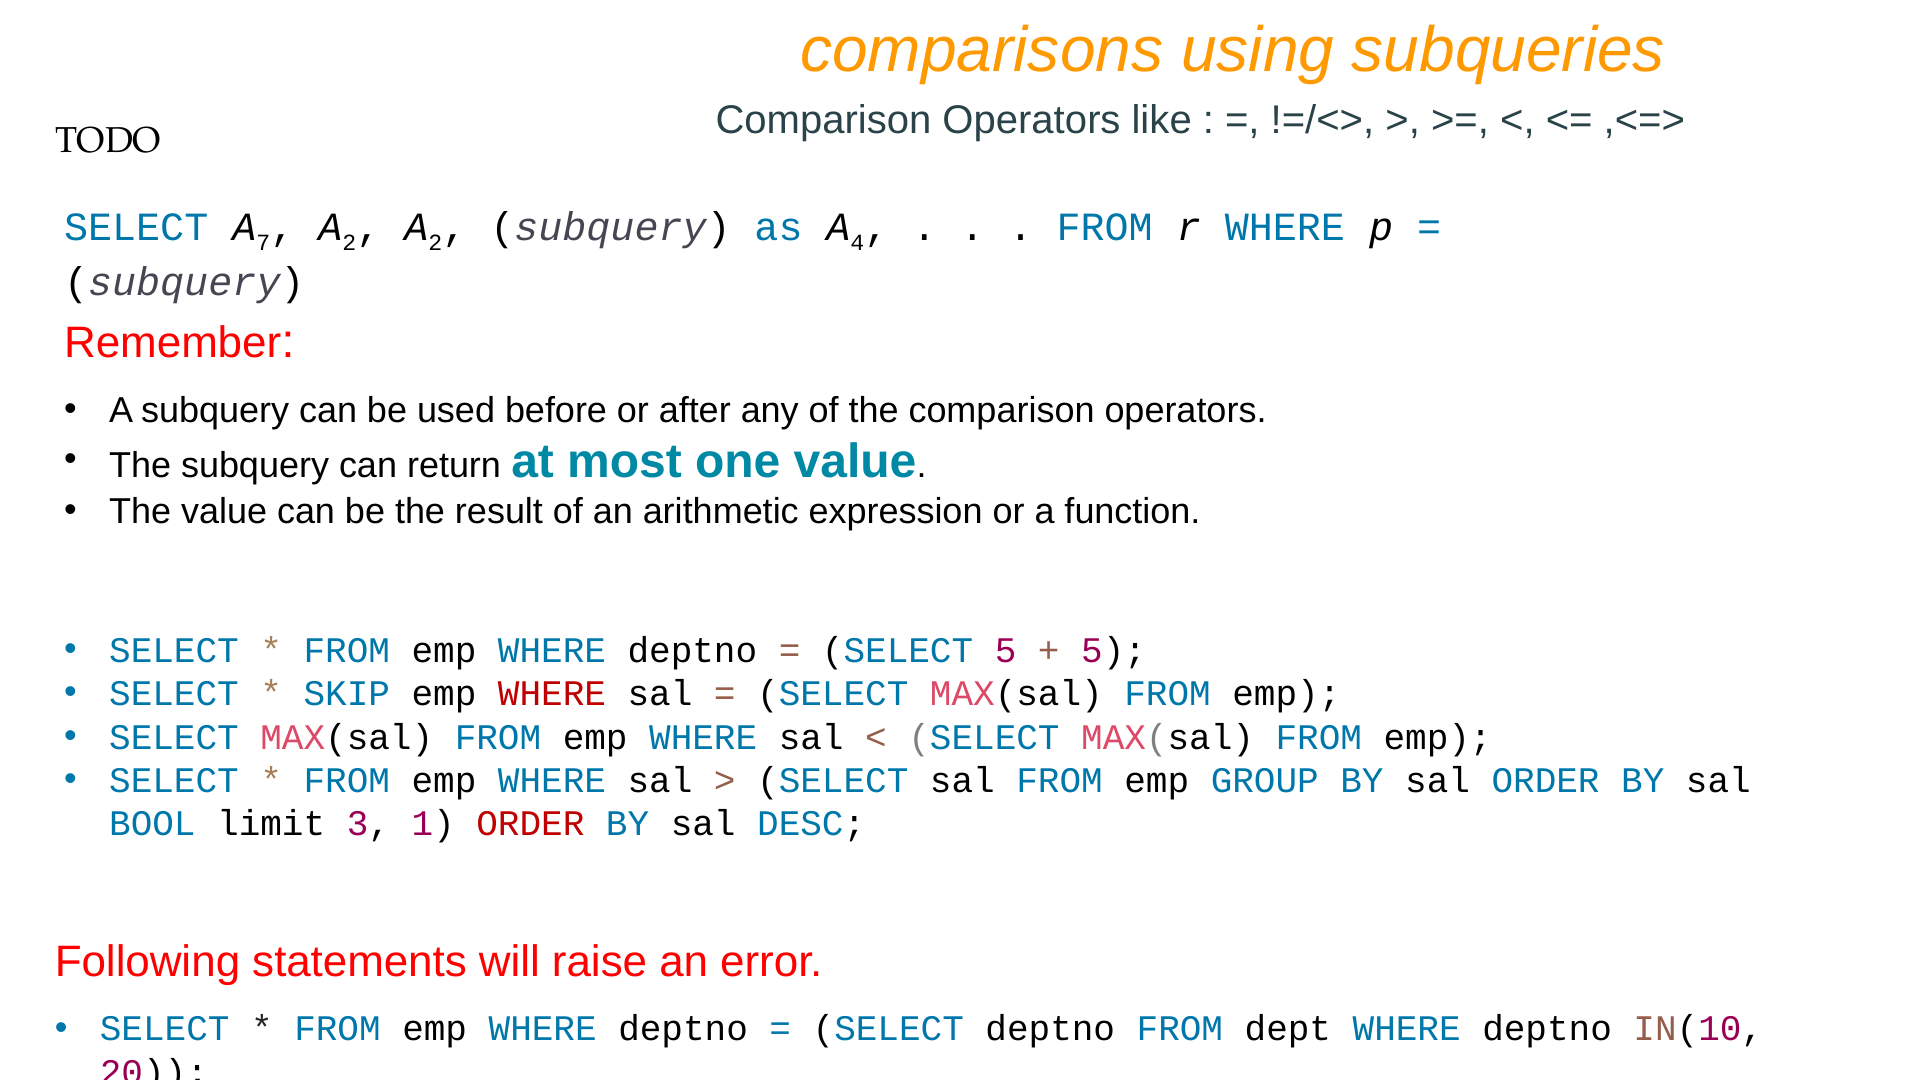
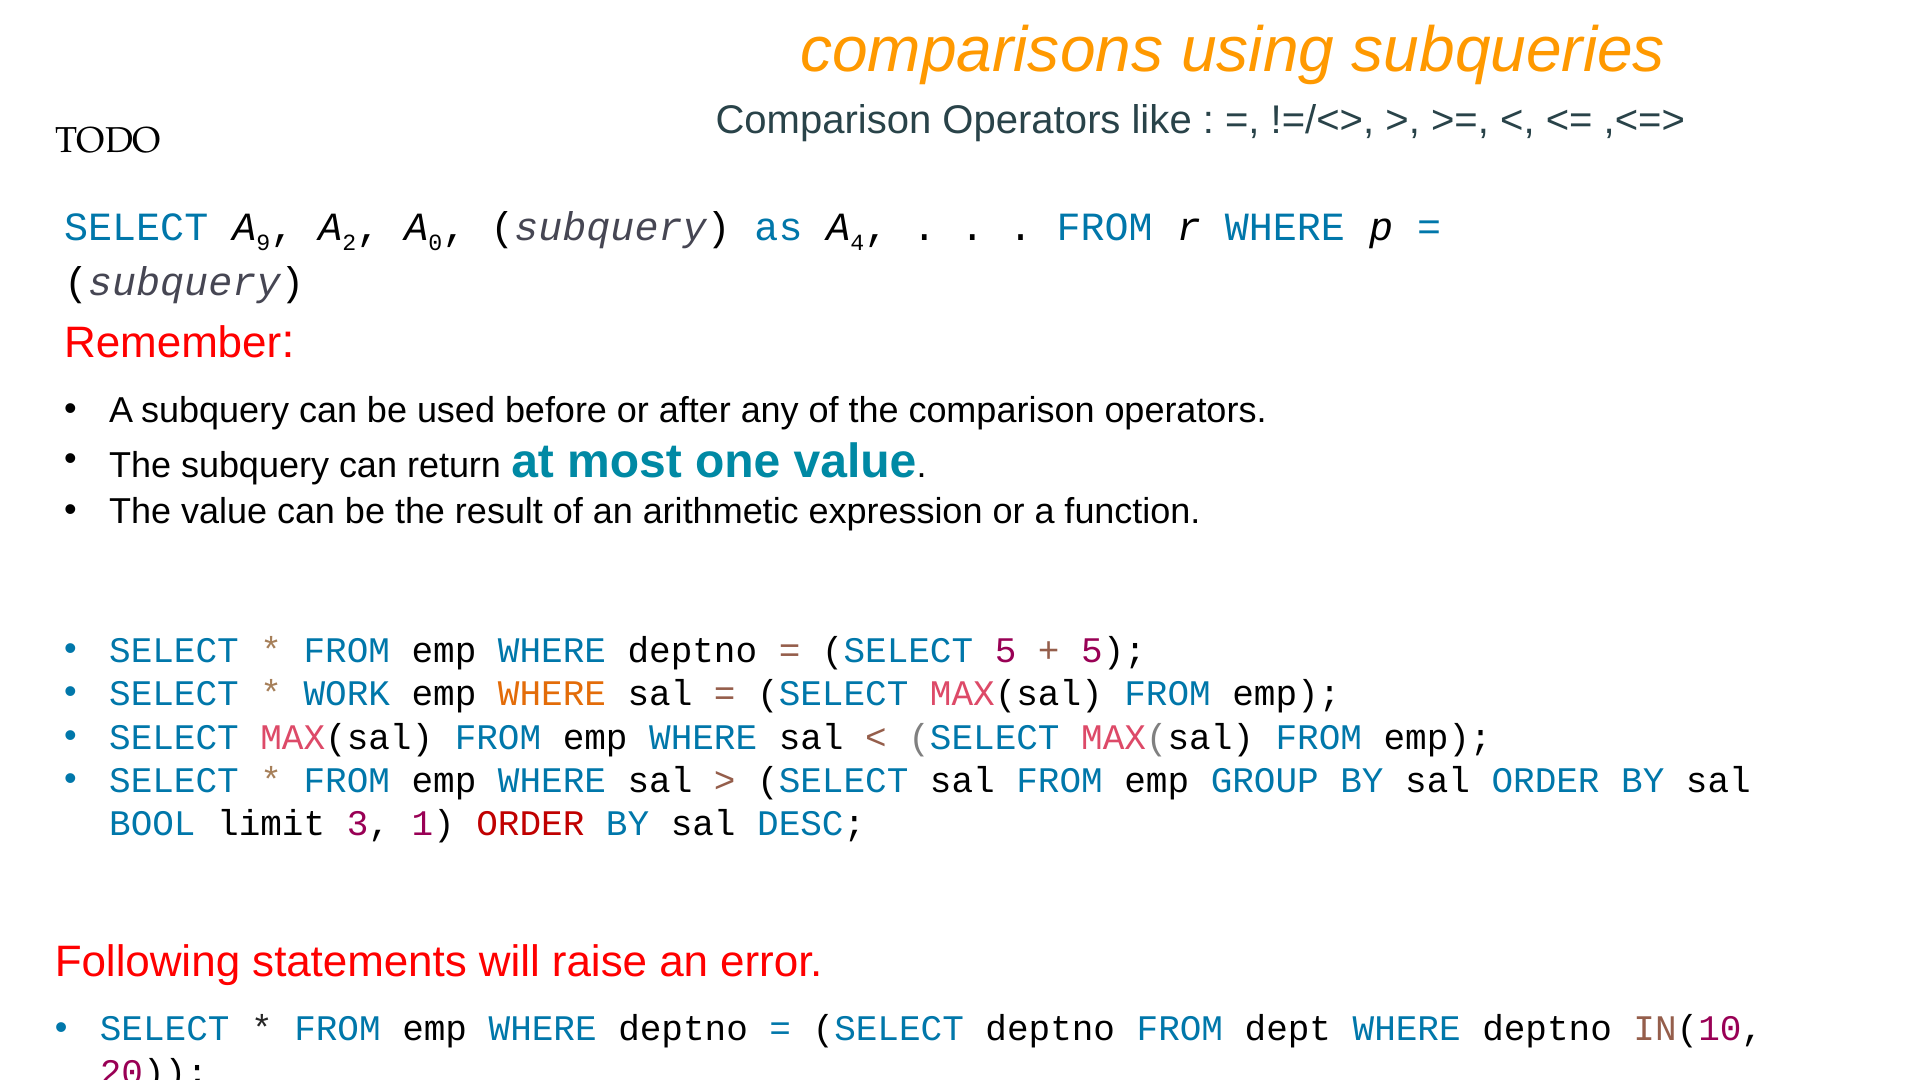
7: 7 -> 9
2 at (435, 243): 2 -> 0
SKIP: SKIP -> WORK
WHERE at (552, 694) colour: red -> orange
